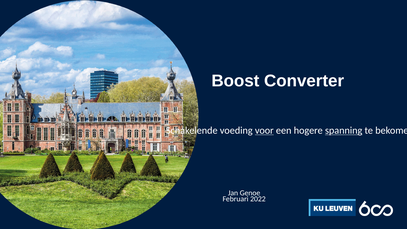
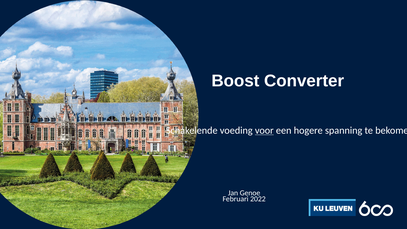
spanning underline: present -> none
